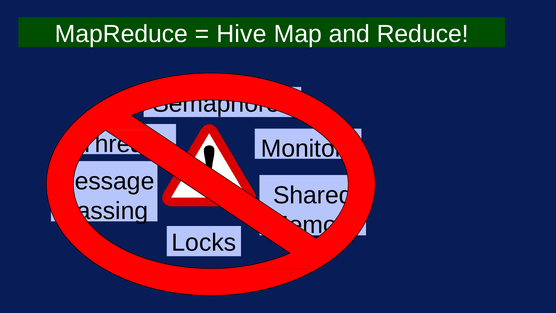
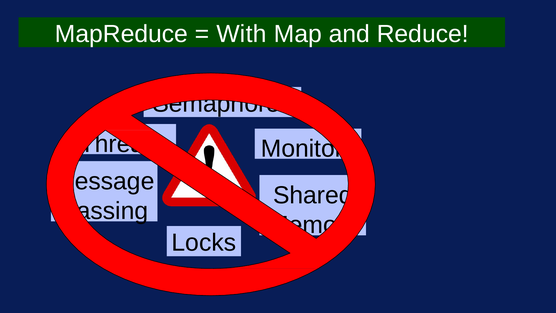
Hive: Hive -> With
